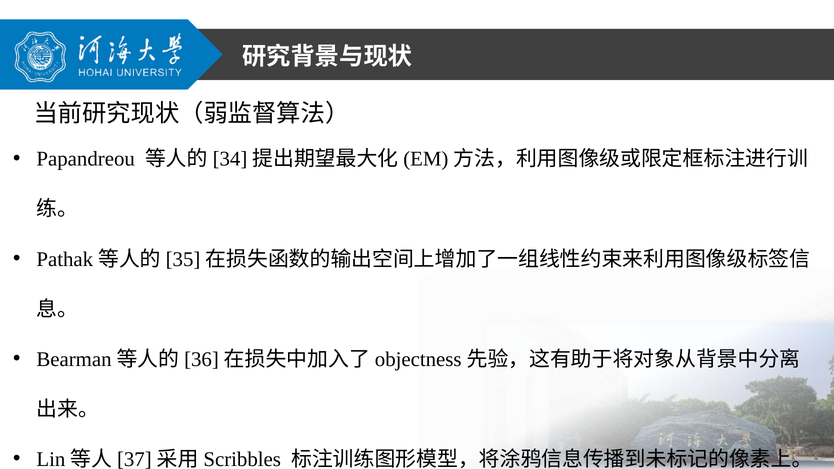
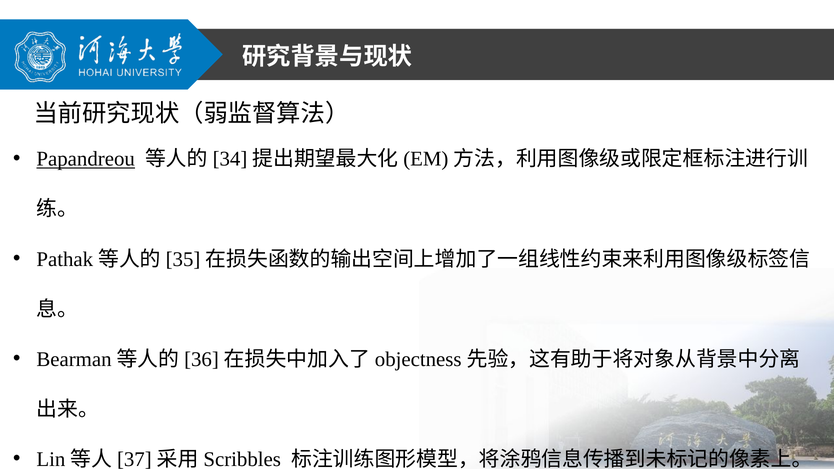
Papandreou underline: none -> present
